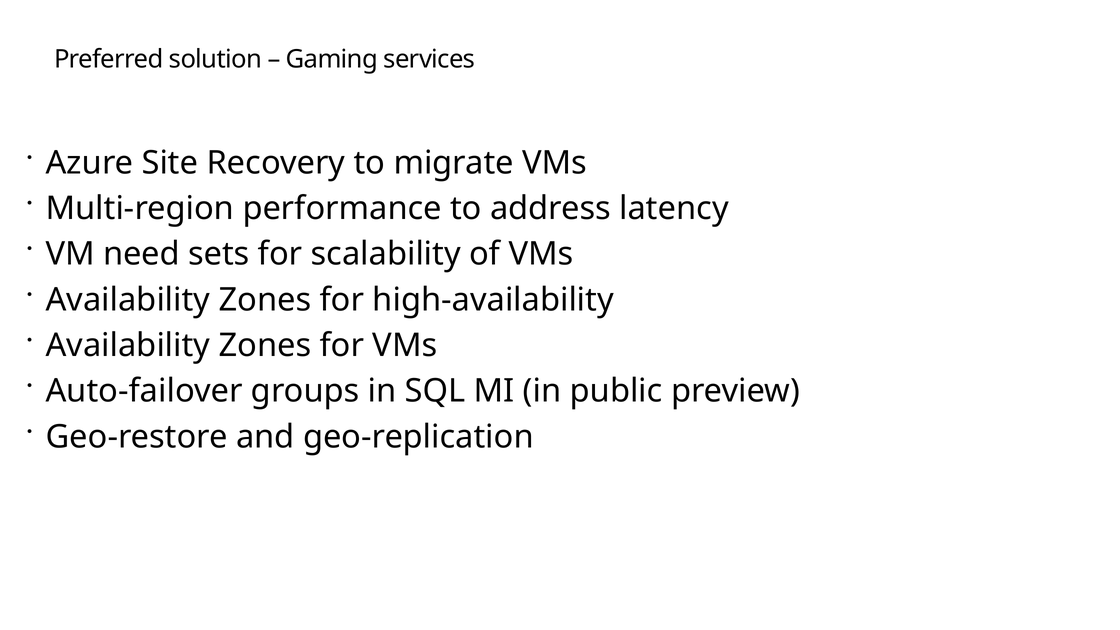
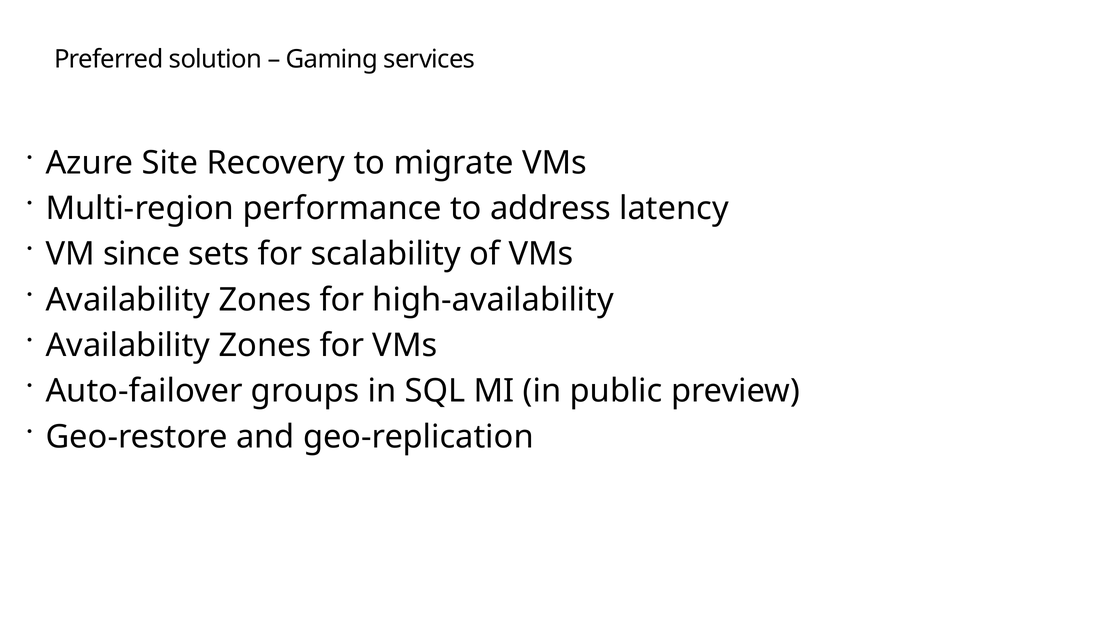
need: need -> since
